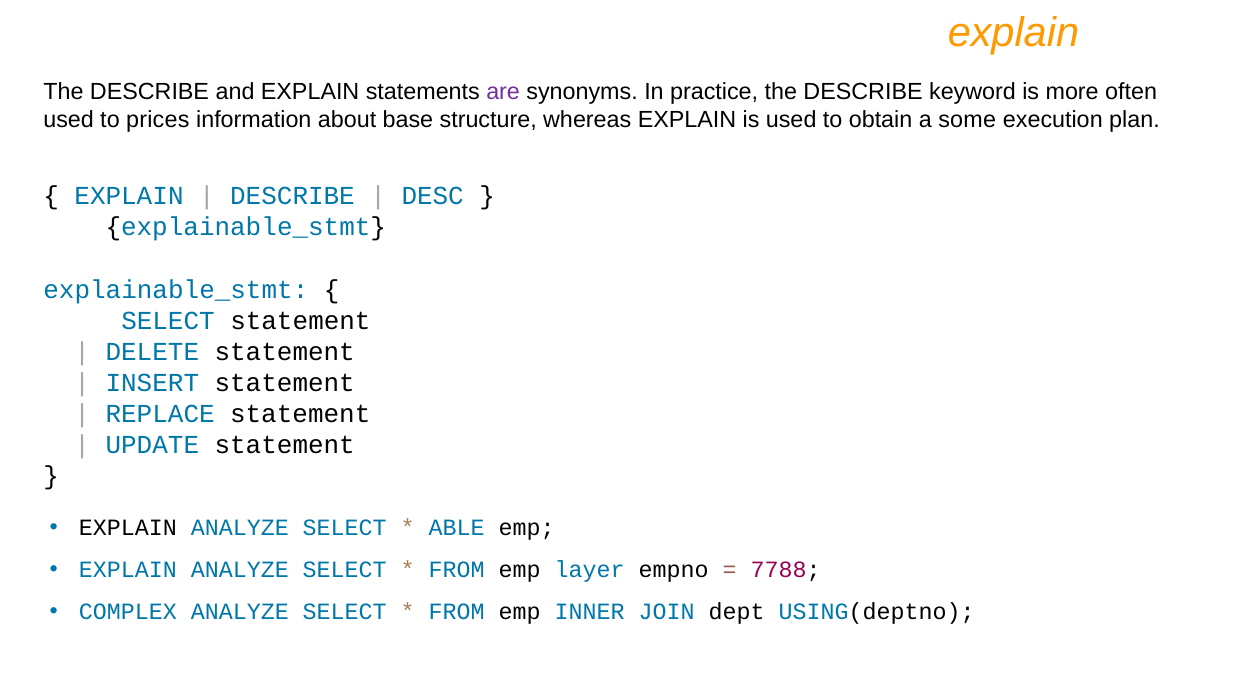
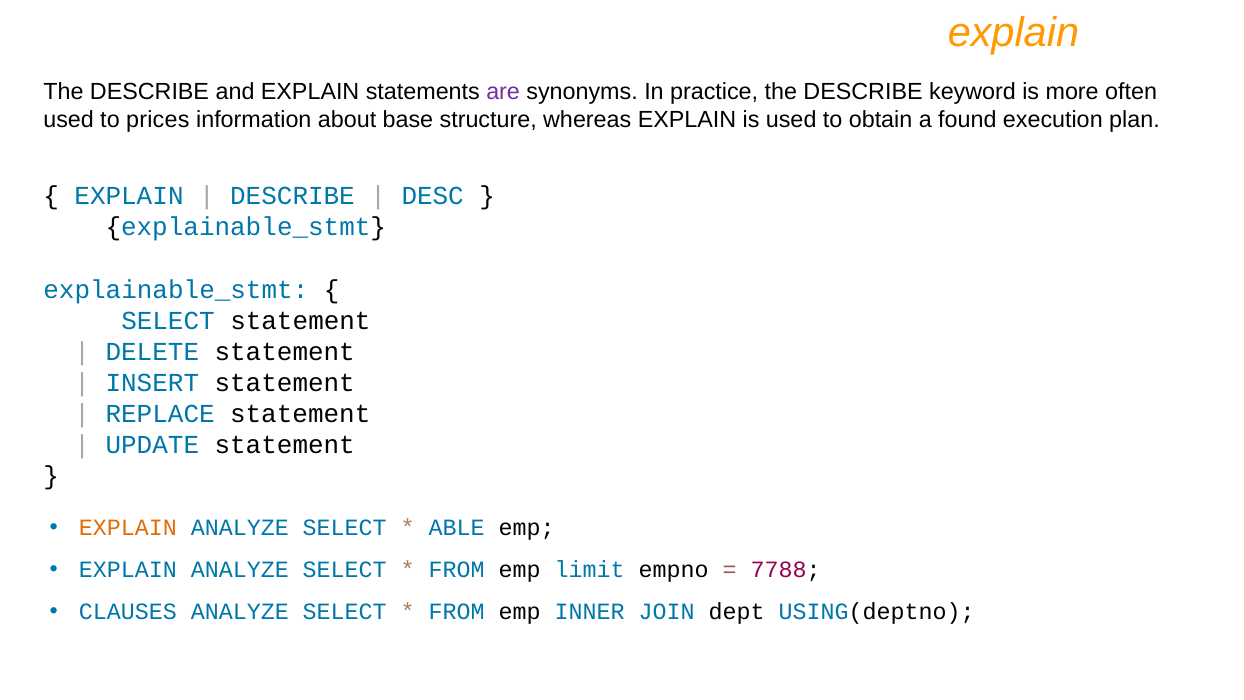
some: some -> found
EXPLAIN at (128, 527) colour: black -> orange
layer: layer -> limit
COMPLEX: COMPLEX -> CLAUSES
